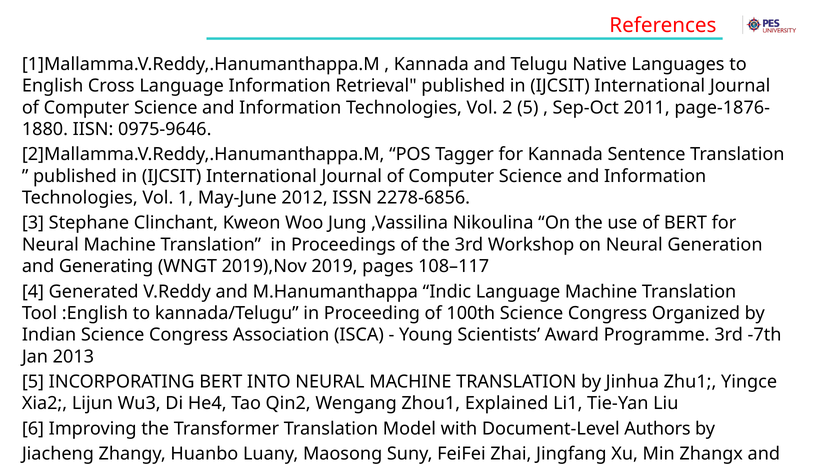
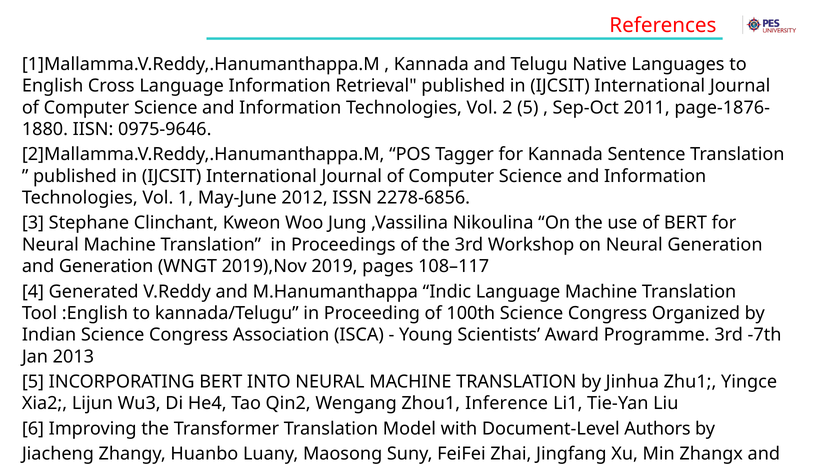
and Generating: Generating -> Generation
Explained: Explained -> Inference
